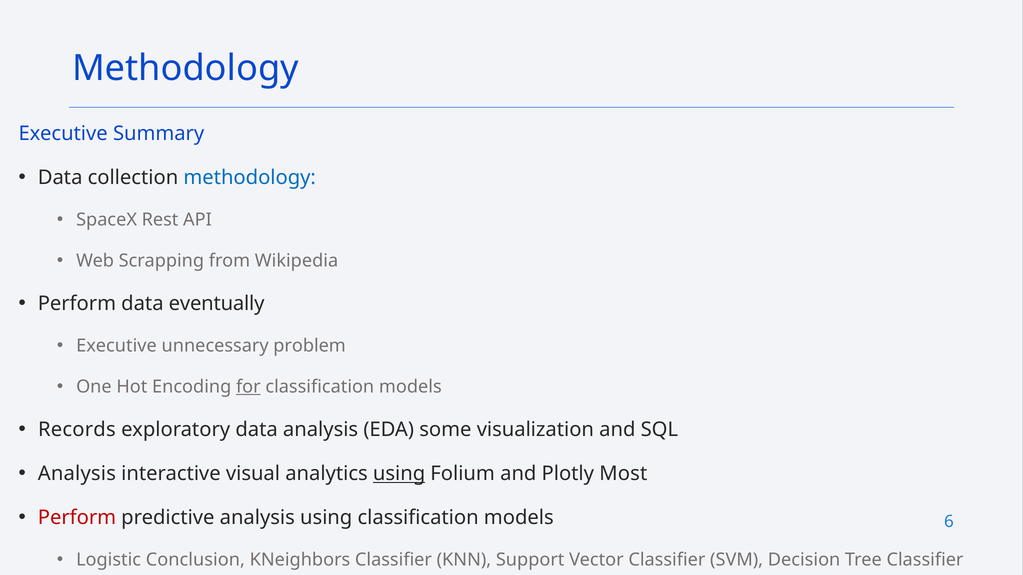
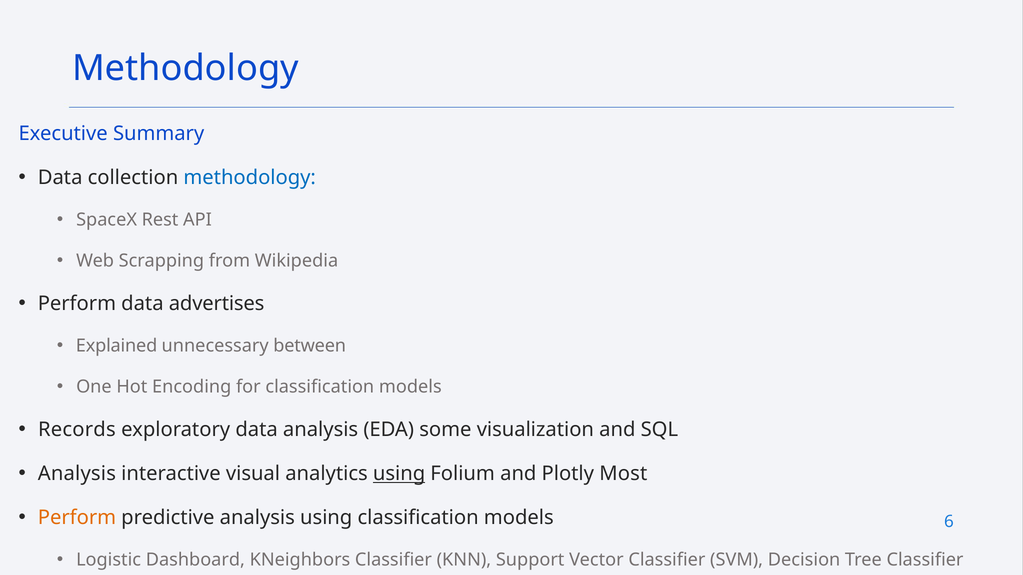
eventually: eventually -> advertises
Executive at (116, 346): Executive -> Explained
problem: problem -> between
for underline: present -> none
Perform at (77, 518) colour: red -> orange
Conclusion: Conclusion -> Dashboard
